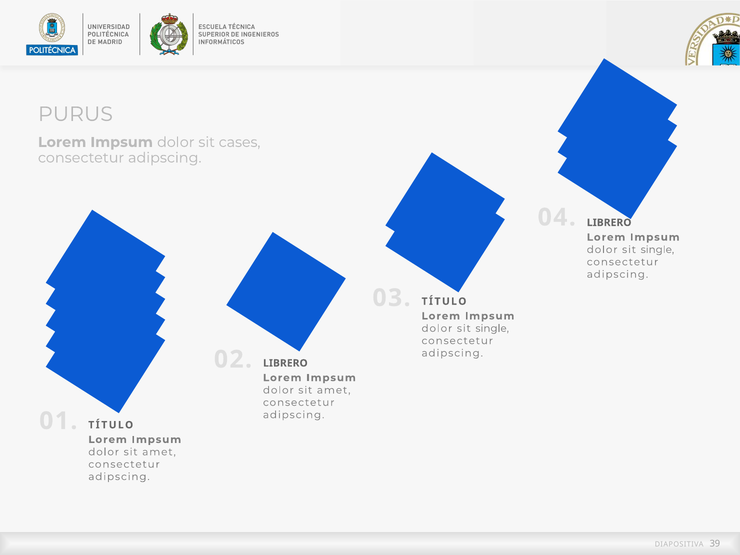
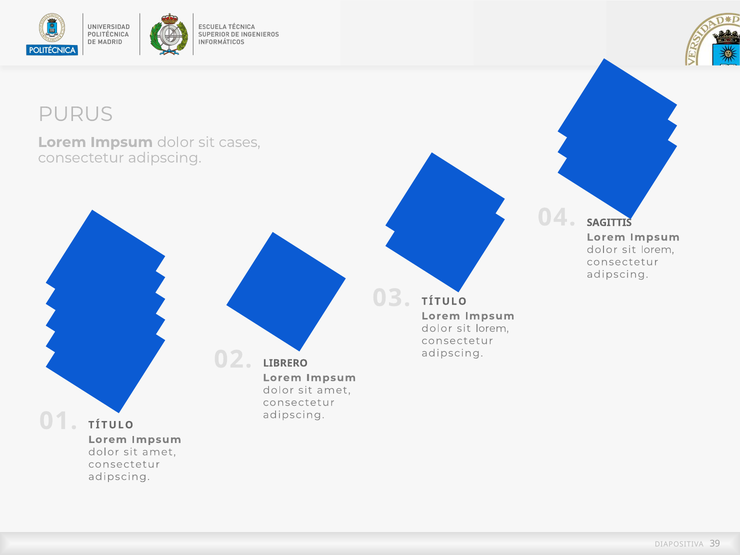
LIBRERO at (609, 223): LIBRERO -> SAGITTIS
single at (657, 250): single -> lorem
single at (492, 328): single -> lorem
